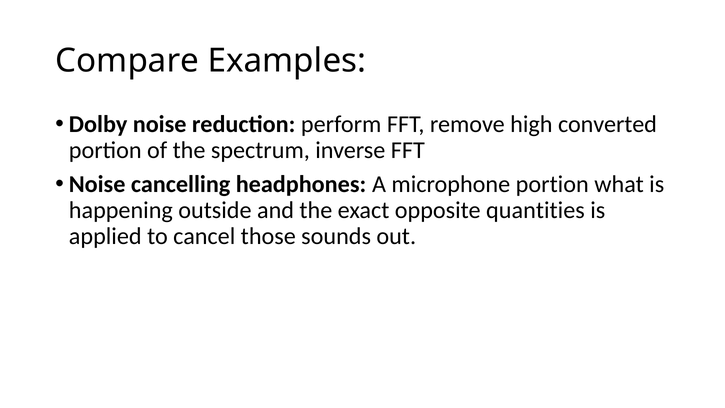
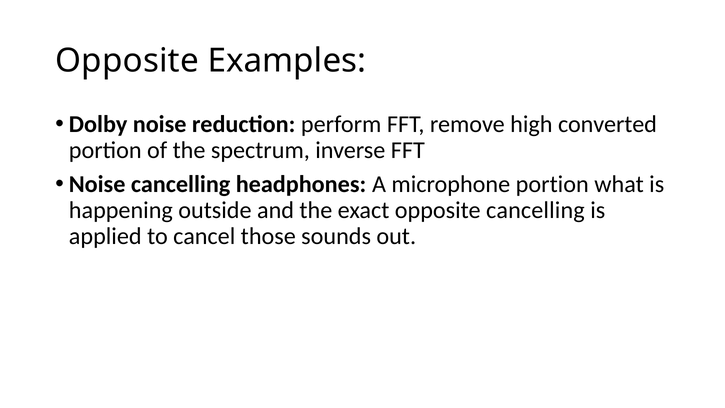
Compare at (127, 61): Compare -> Opposite
opposite quantities: quantities -> cancelling
